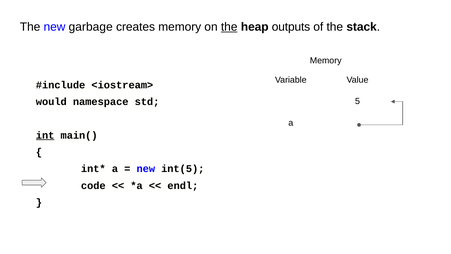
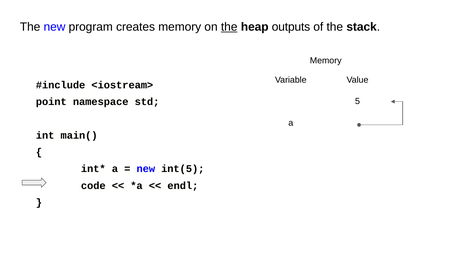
garbage: garbage -> program
would: would -> point
int underline: present -> none
